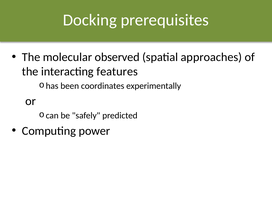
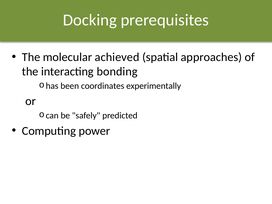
observed: observed -> achieved
features: features -> bonding
